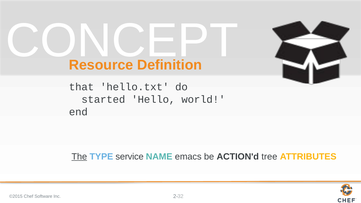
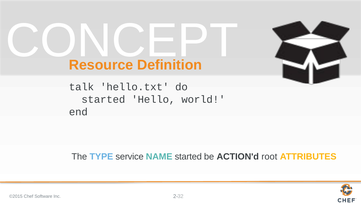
that: that -> talk
The underline: present -> none
NAME emacs: emacs -> started
tree: tree -> root
